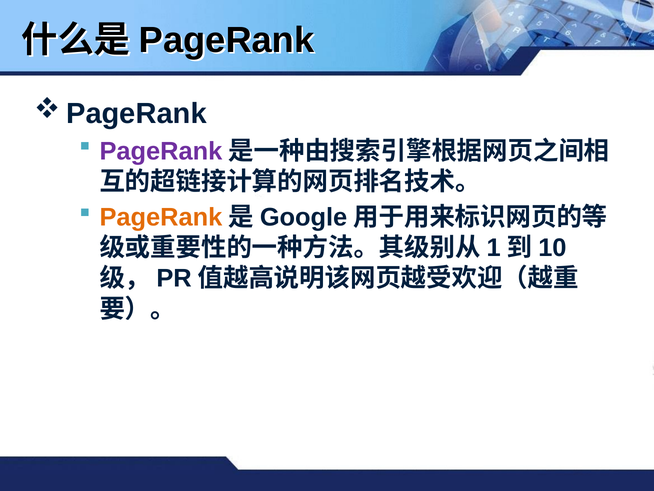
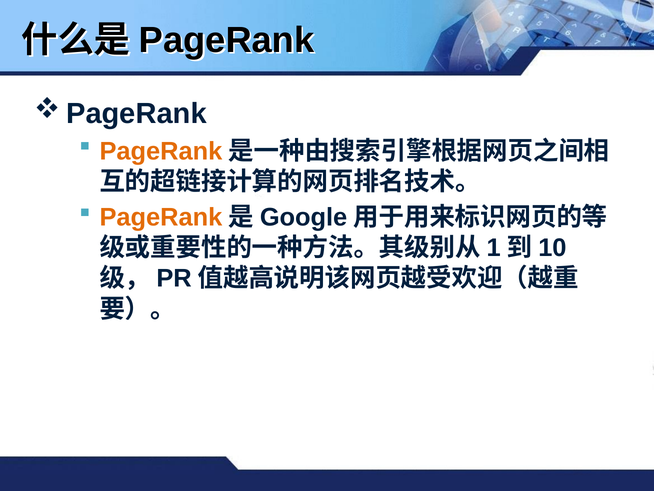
PageRank at (161, 151) colour: purple -> orange
